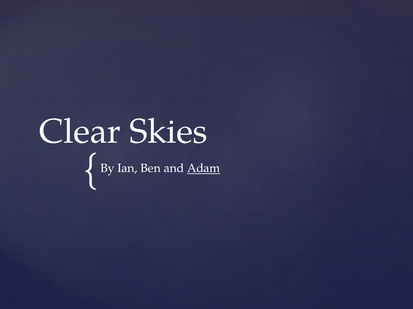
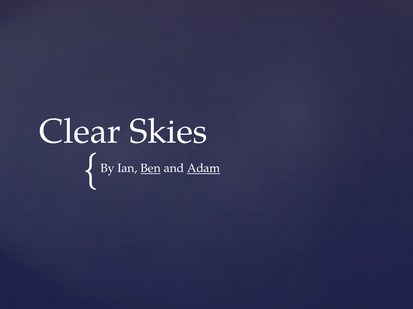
Ben underline: none -> present
